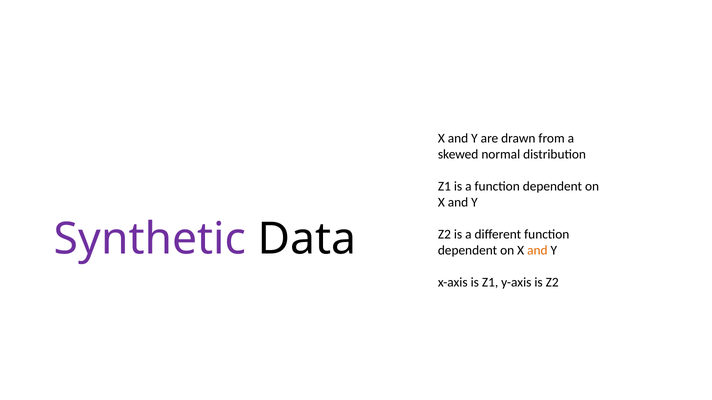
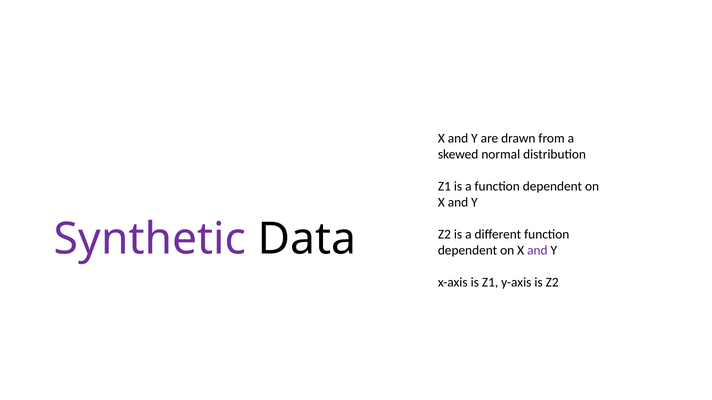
and at (537, 251) colour: orange -> purple
